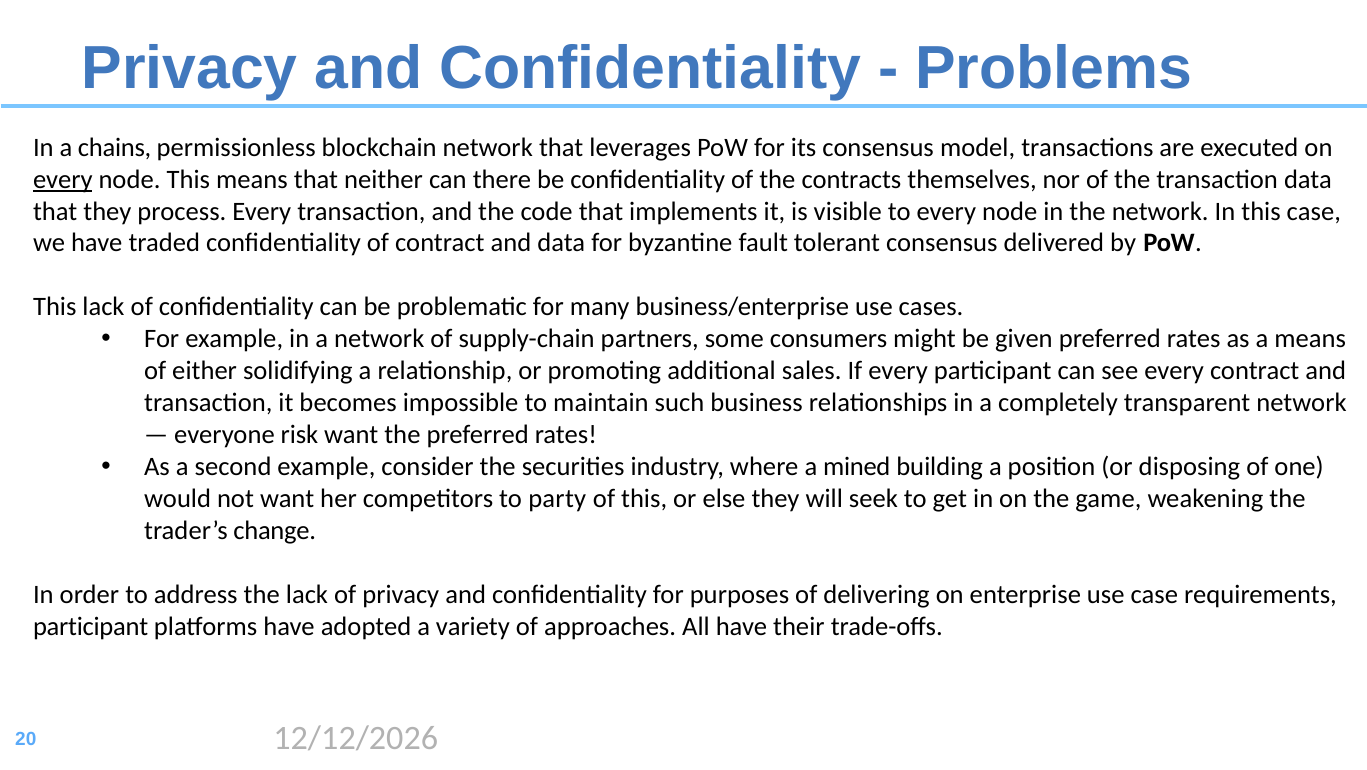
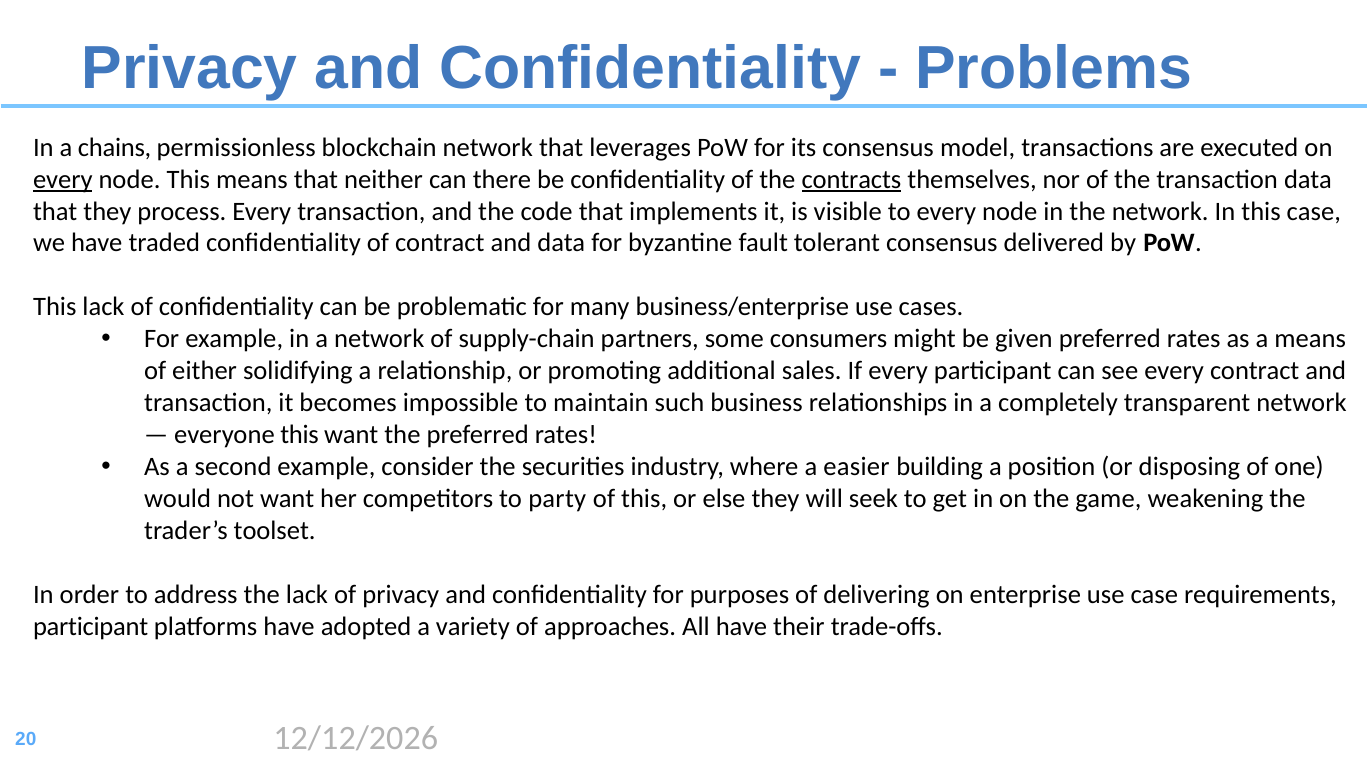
contracts underline: none -> present
everyone risk: risk -> this
mined: mined -> easier
change: change -> toolset
